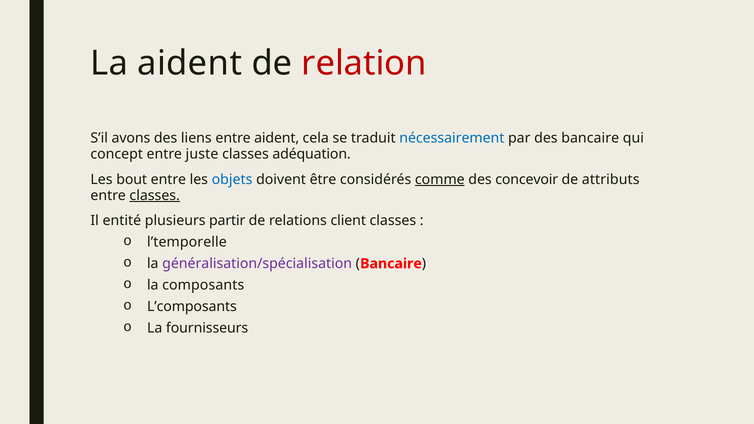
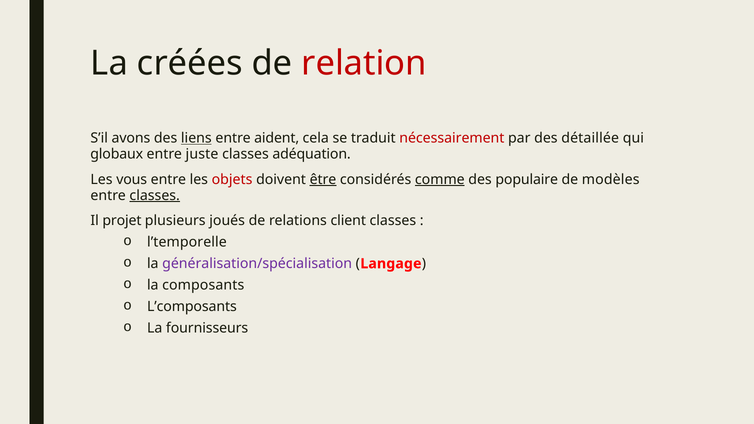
La aident: aident -> créées
liens underline: none -> present
nécessairement colour: blue -> red
des bancaire: bancaire -> détaillée
concept: concept -> globaux
bout: bout -> vous
objets colour: blue -> red
être underline: none -> present
concevoir: concevoir -> populaire
attributs: attributs -> modèles
entité: entité -> projet
partir: partir -> joués
Bancaire at (391, 264): Bancaire -> Langage
